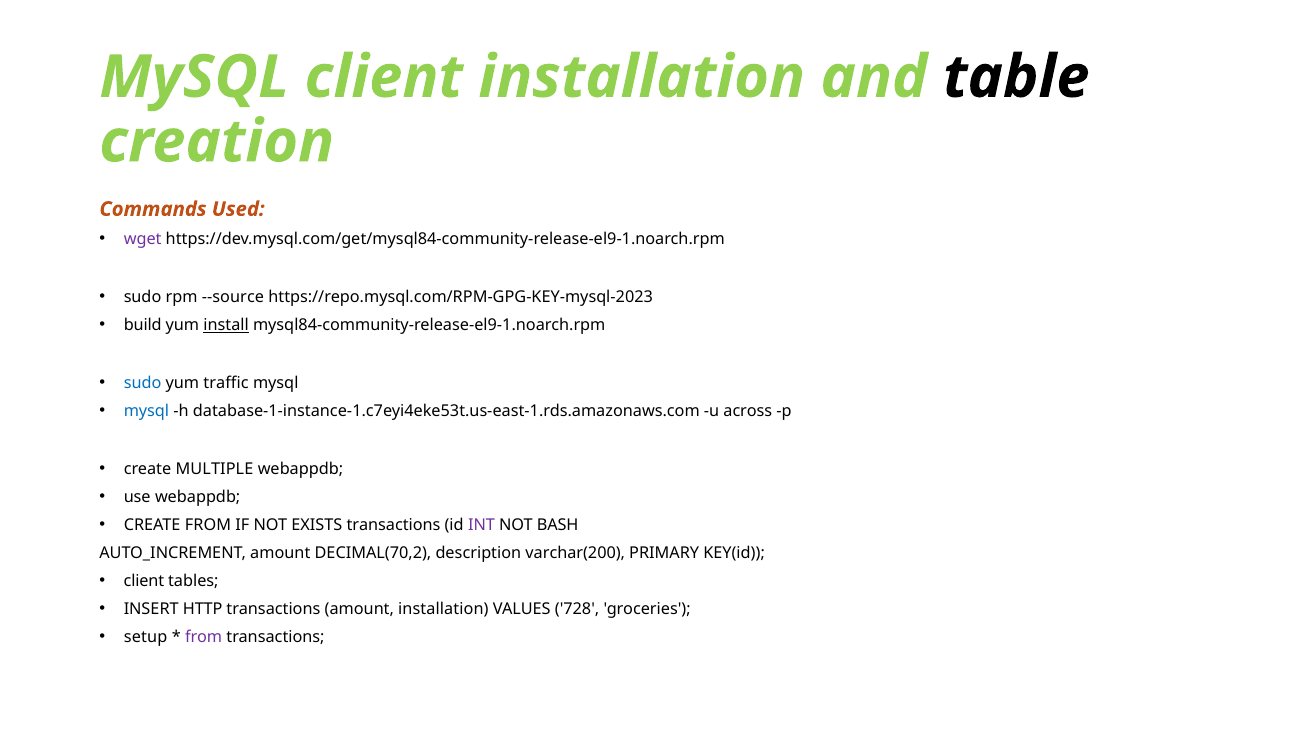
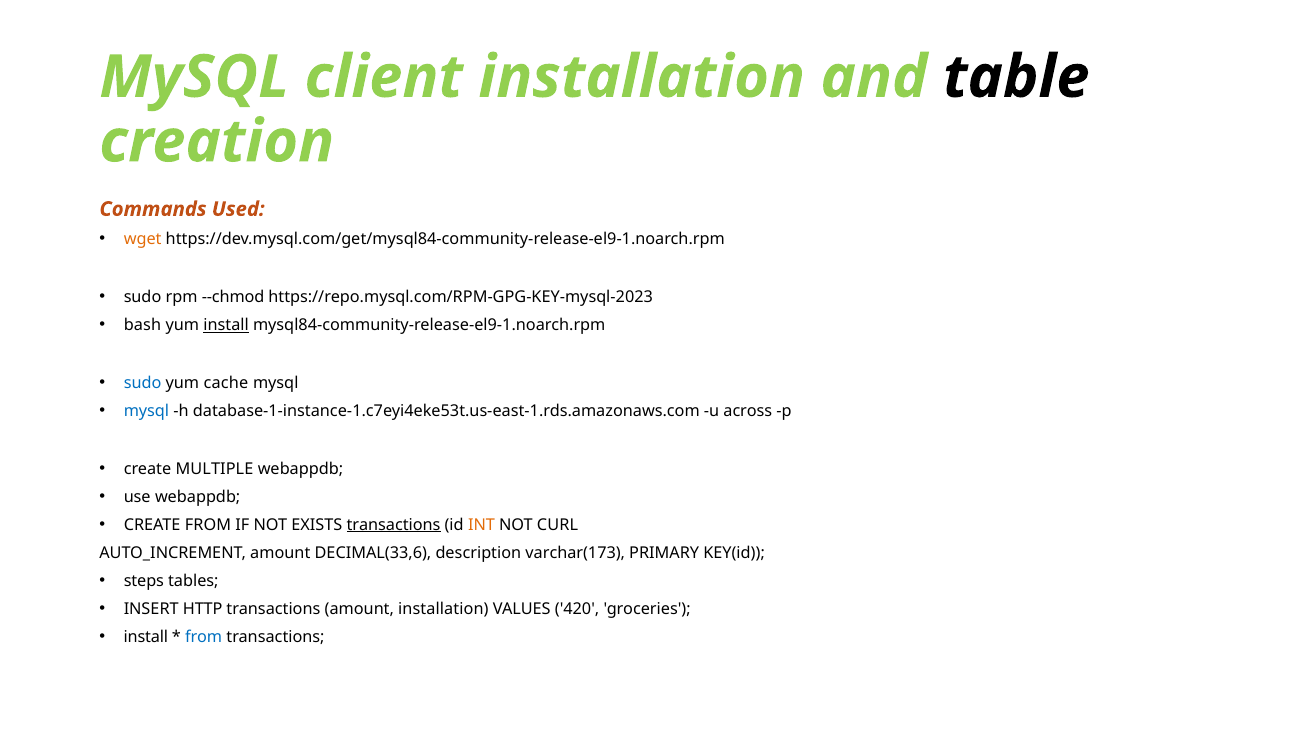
wget colour: purple -> orange
--source: --source -> --chmod
build: build -> bash
traffic: traffic -> cache
transactions at (394, 525) underline: none -> present
INT colour: purple -> orange
BASH: BASH -> CURL
DECIMAL(70,2: DECIMAL(70,2 -> DECIMAL(33,6
varchar(200: varchar(200 -> varchar(173
client at (144, 581): client -> steps
728: 728 -> 420
setup at (146, 637): setup -> install
from at (204, 637) colour: purple -> blue
